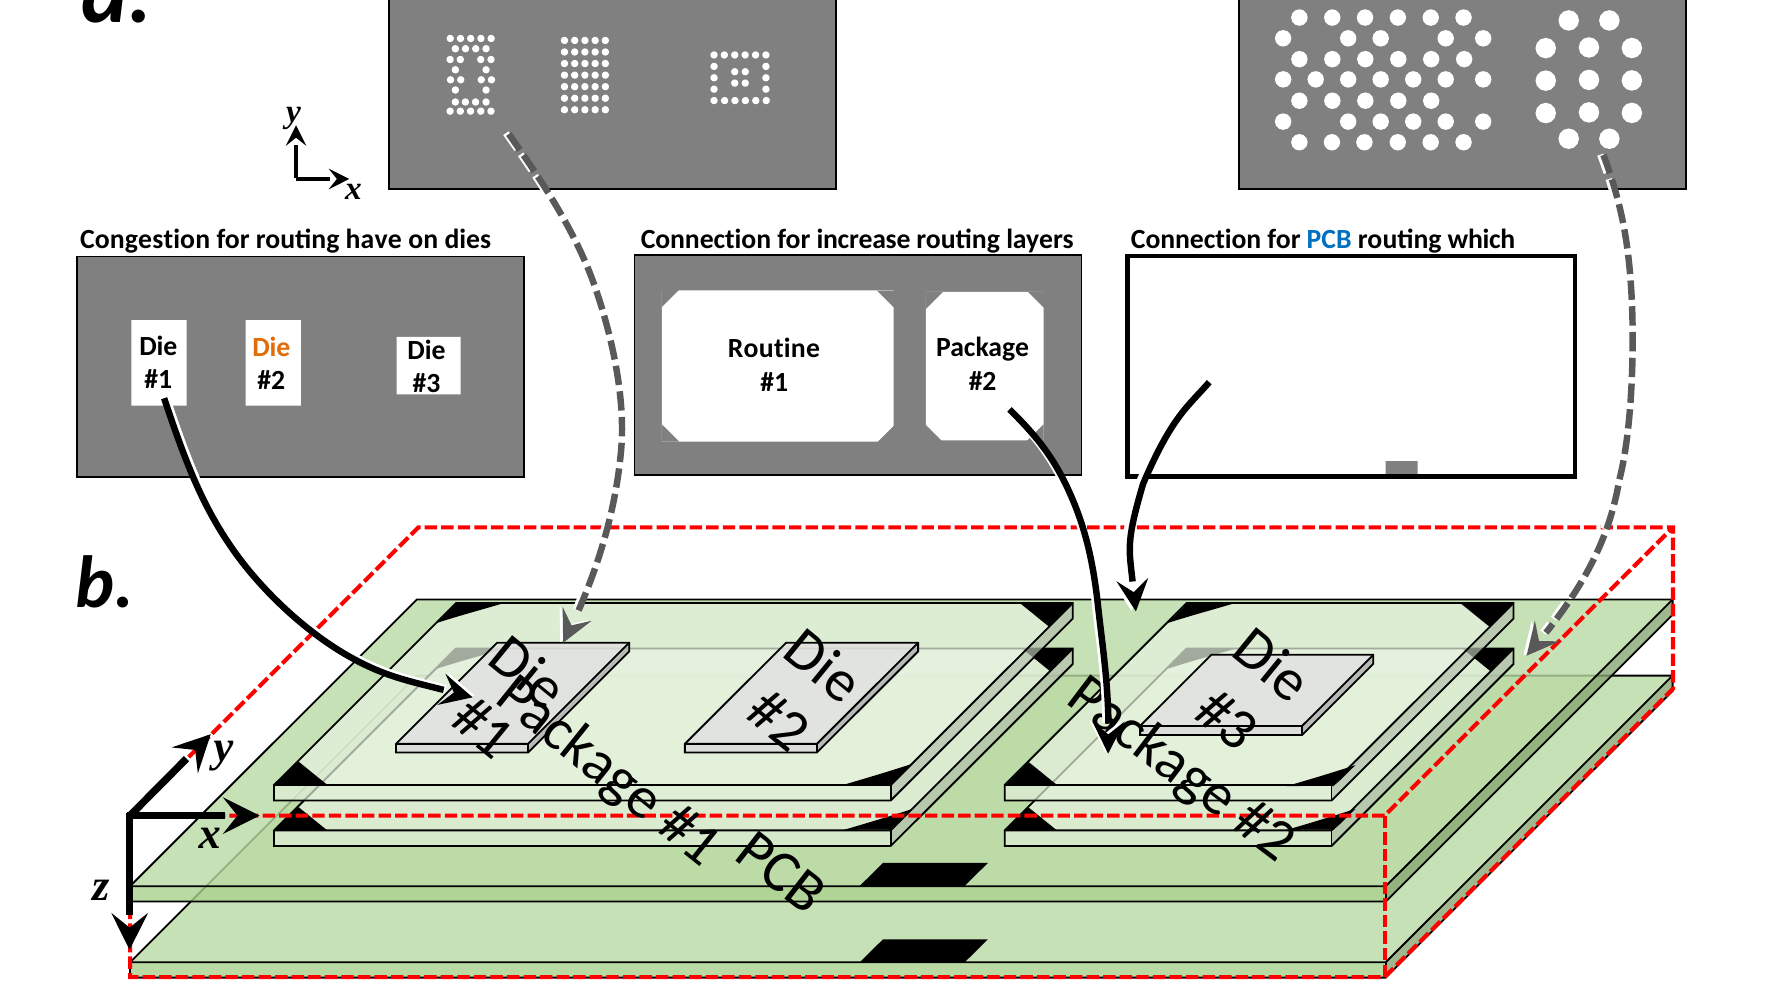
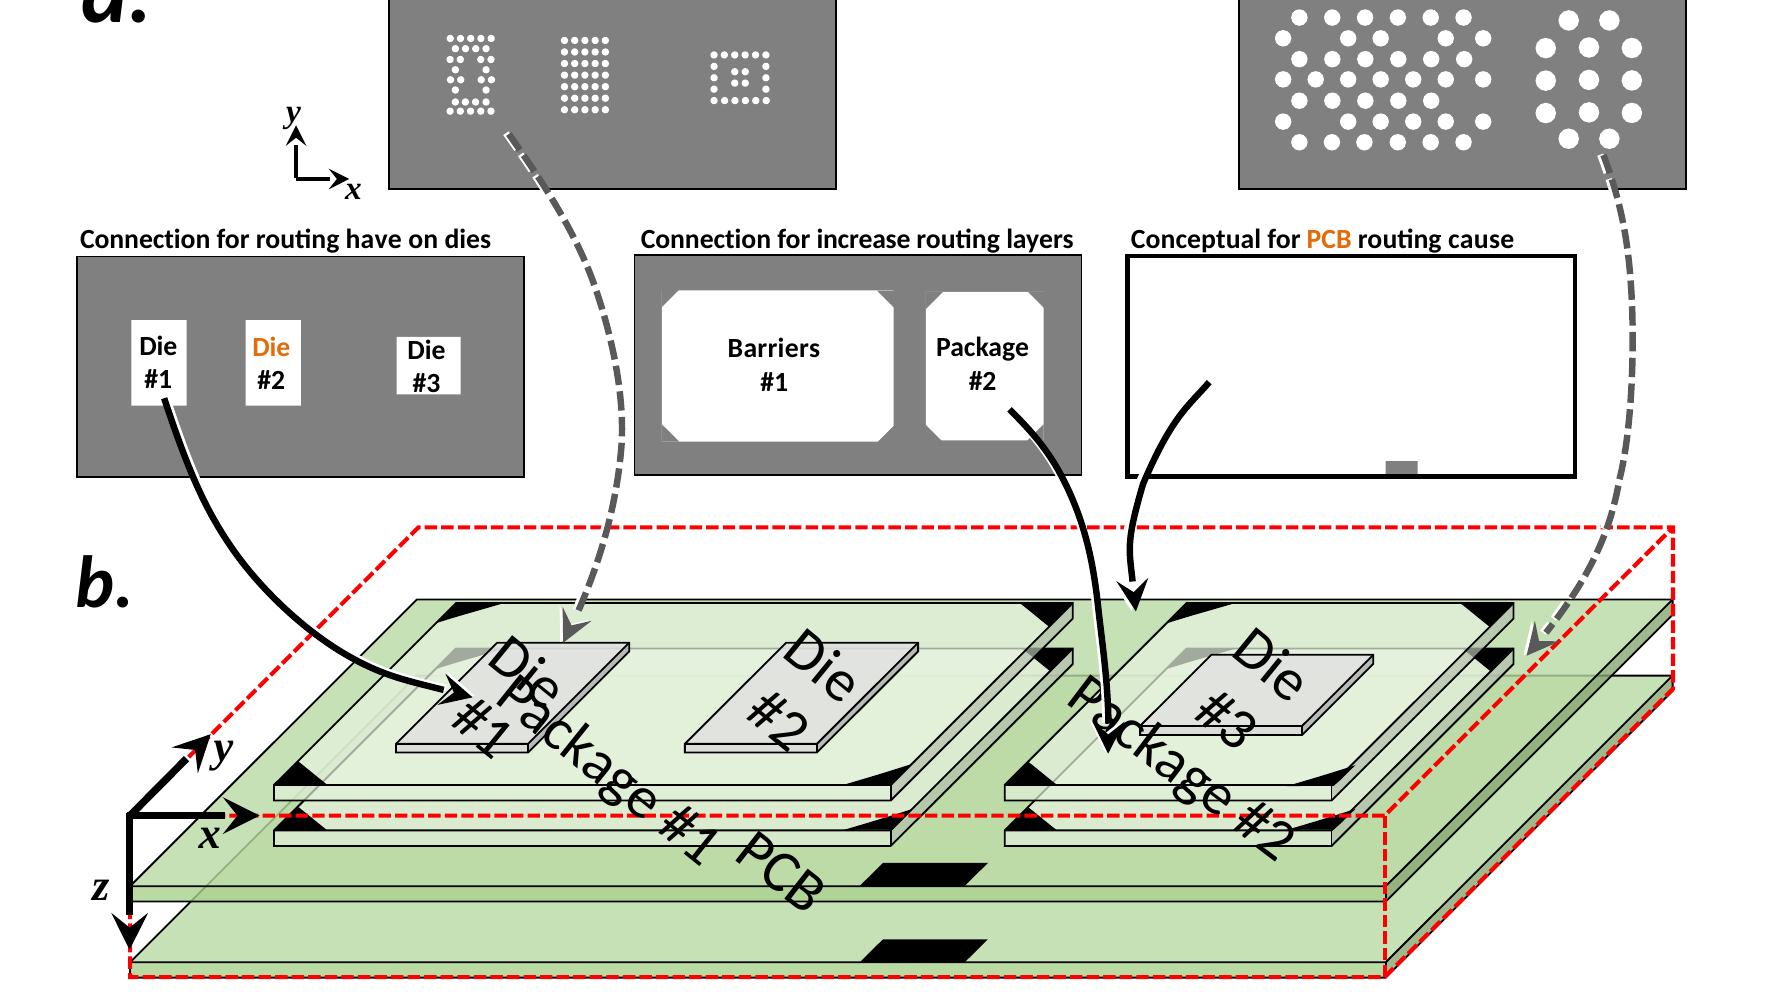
Congestion at (145, 240): Congestion -> Connection
layers Connection: Connection -> Conceptual
PCB at (1329, 239) colour: blue -> orange
which: which -> cause
Routine: Routine -> Barriers
